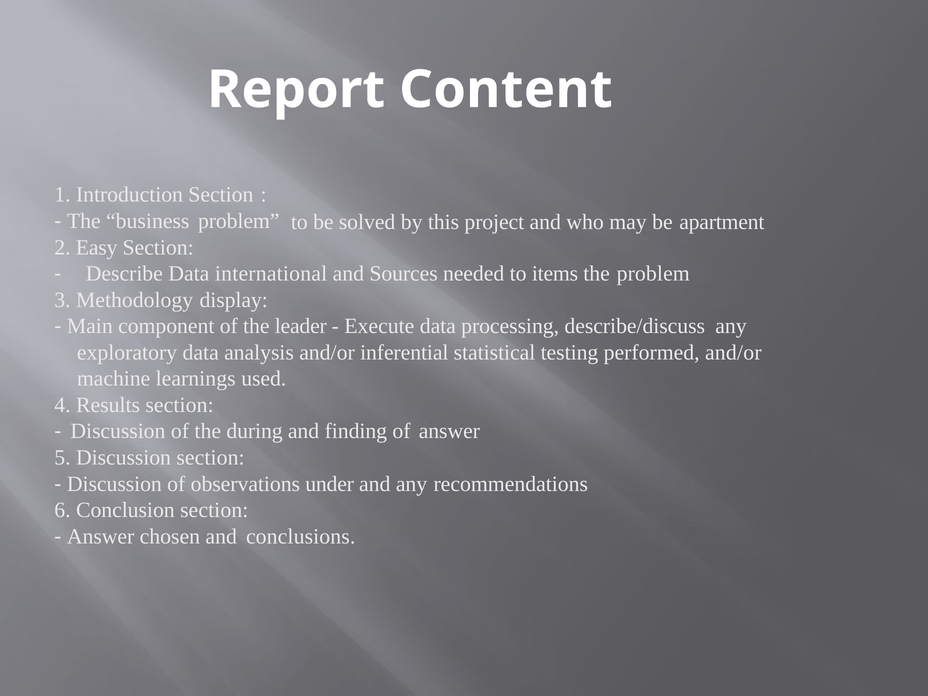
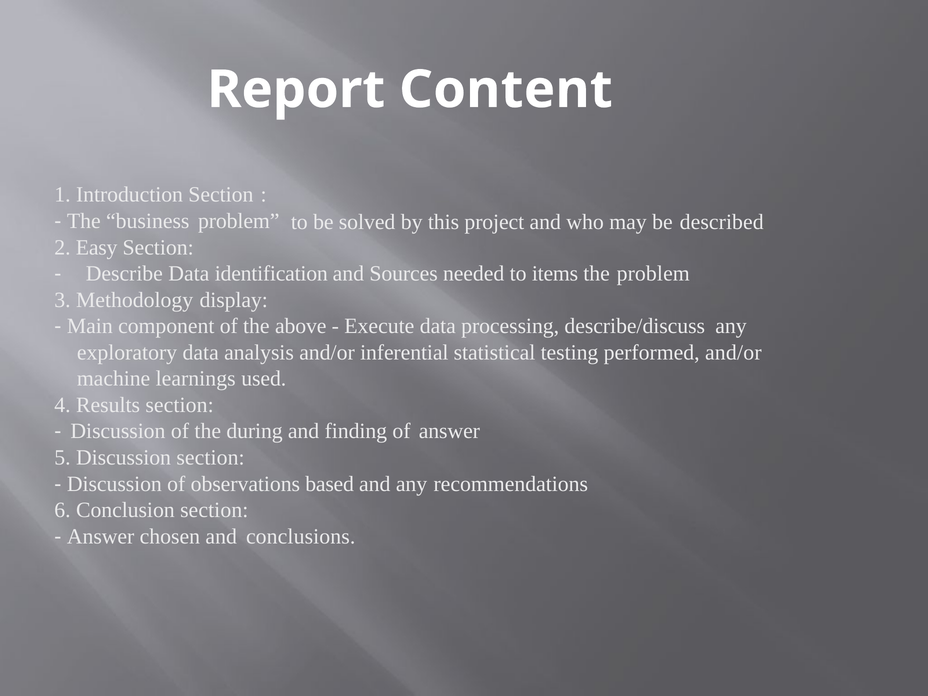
apartment: apartment -> described
international: international -> identification
leader: leader -> above
under: under -> based
